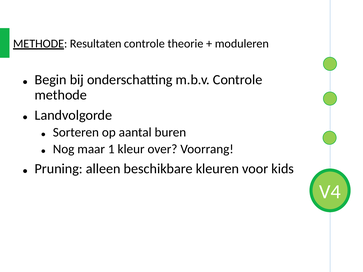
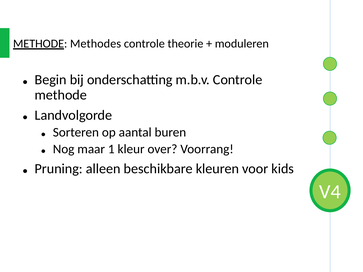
Resultaten: Resultaten -> Methodes
